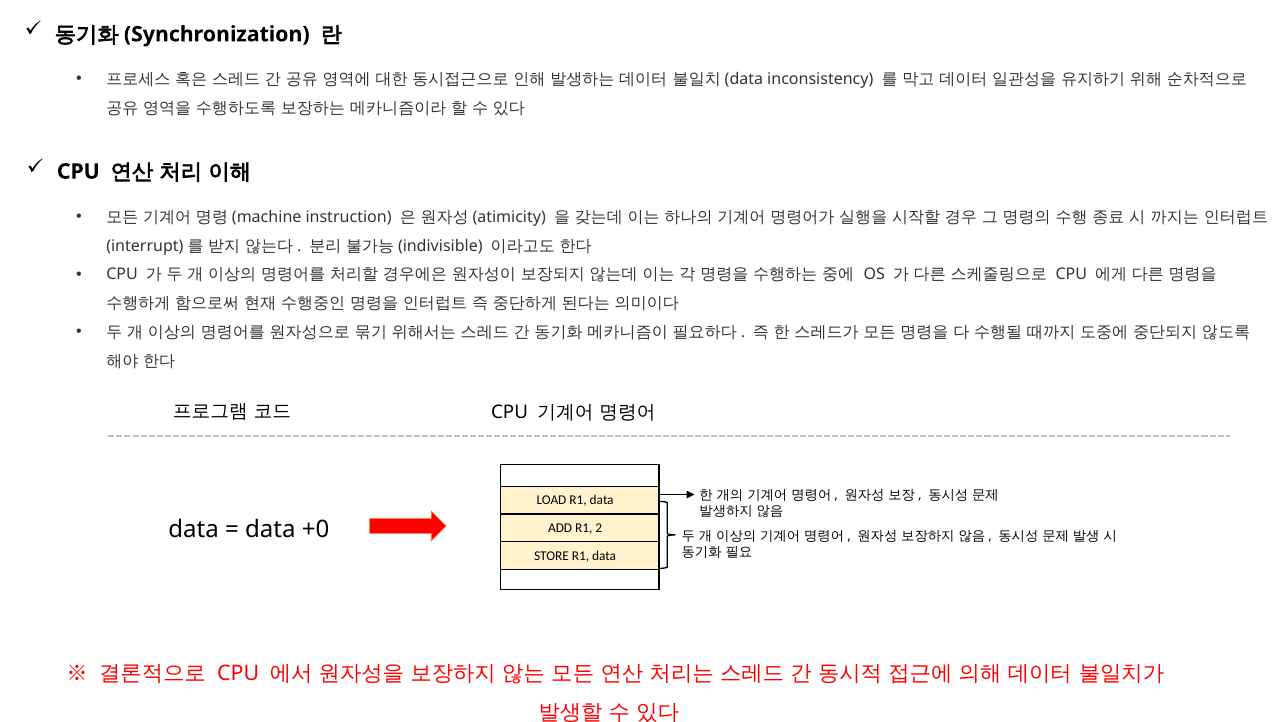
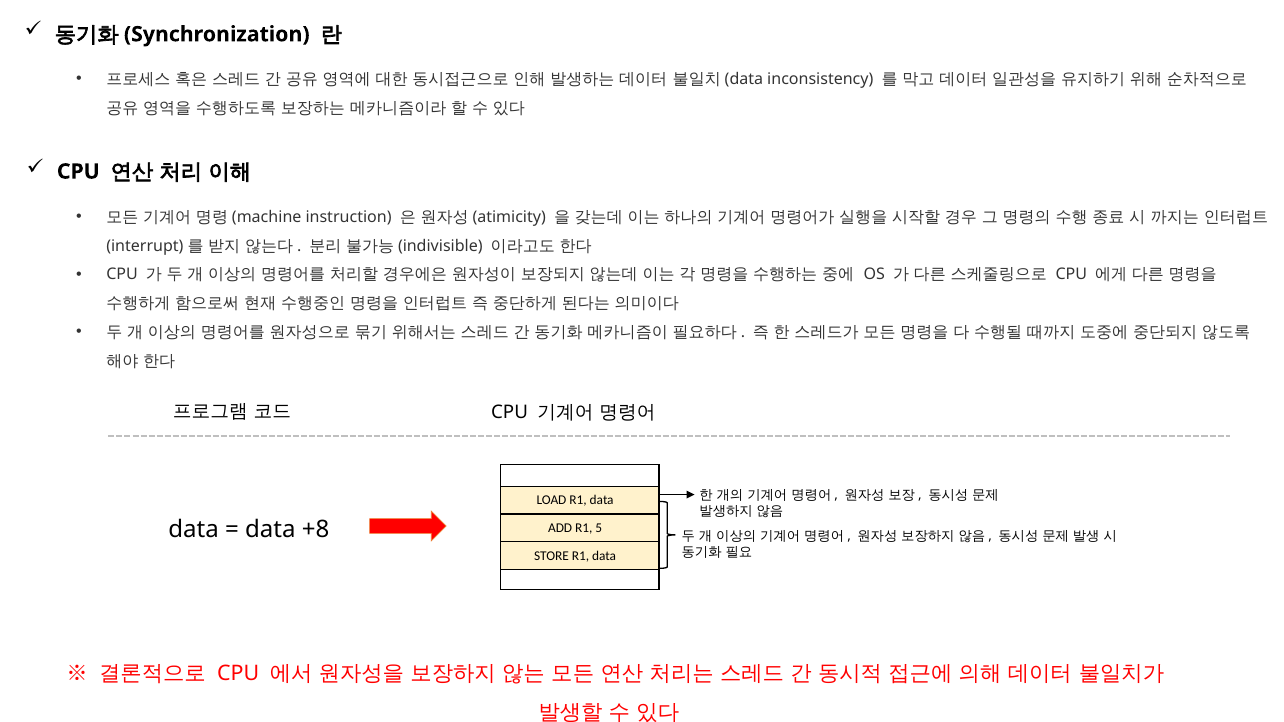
+0: +0 -> +8
2: 2 -> 5
